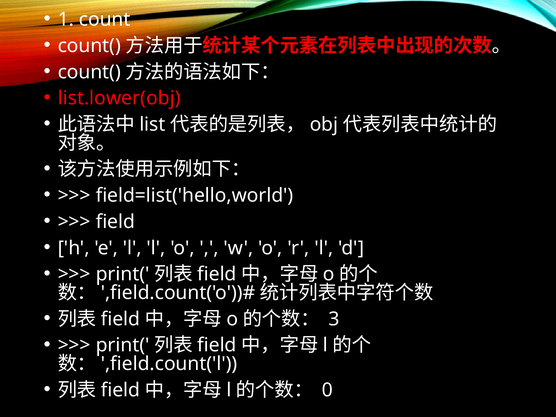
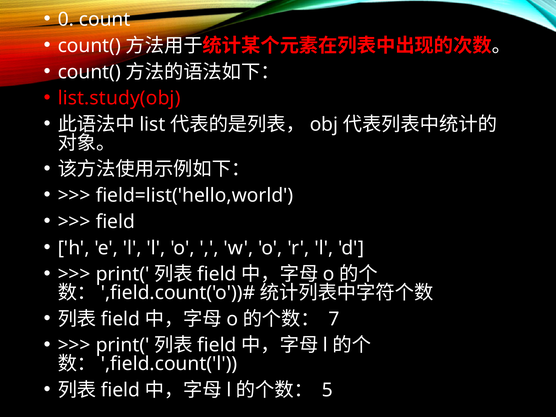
1: 1 -> 0
list.lower(obj: list.lower(obj -> list.study(obj
3: 3 -> 7
0: 0 -> 5
